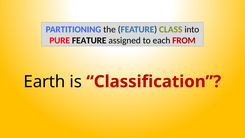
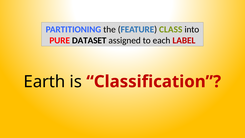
PURE FEATURE: FEATURE -> DATASET
FROM: FROM -> LABEL
